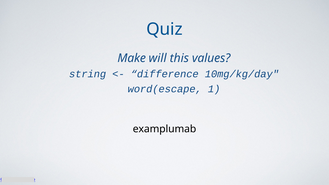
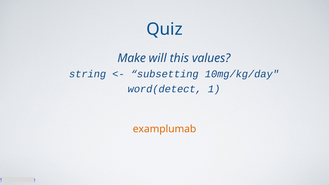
difference: difference -> subsetting
word(escape: word(escape -> word(detect
examplumab colour: black -> orange
